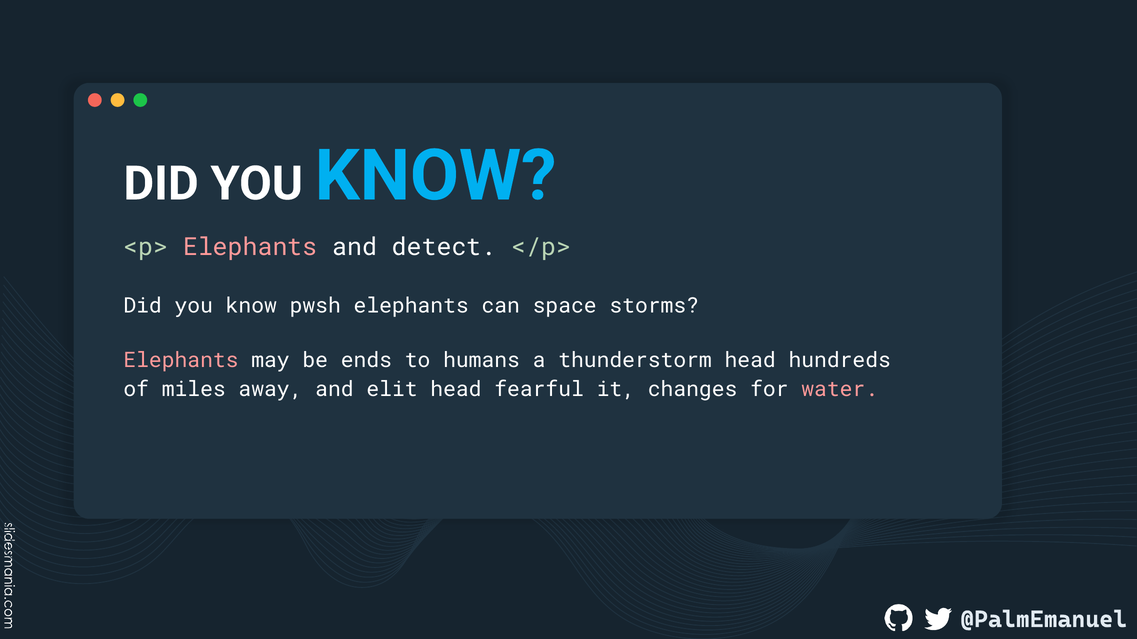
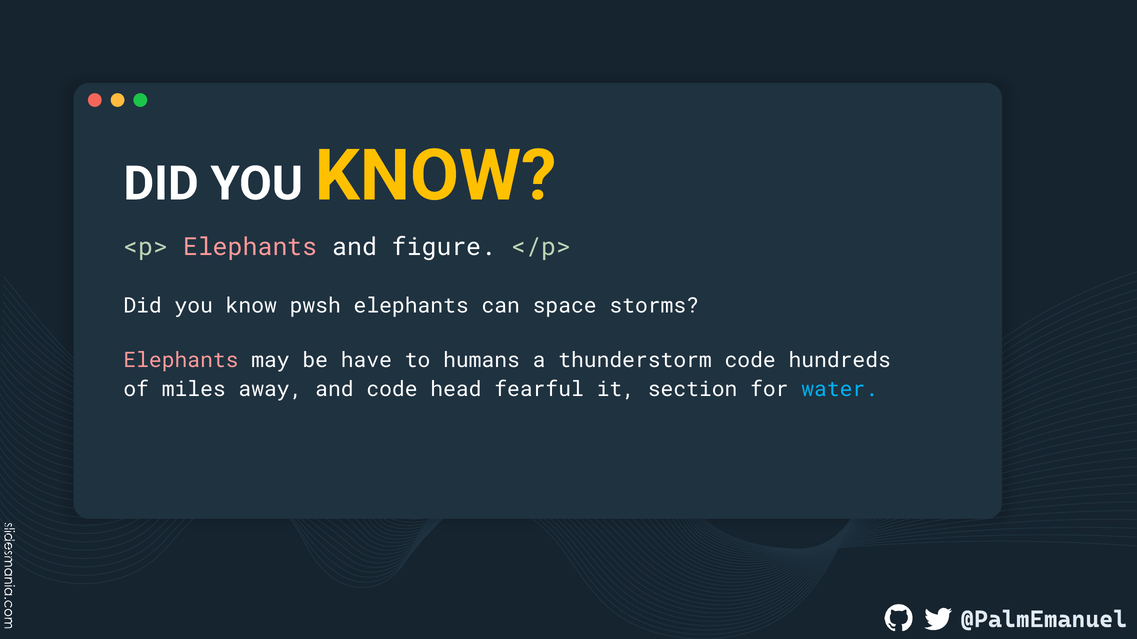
KNOW at (436, 176) colour: light blue -> yellow
detect: detect -> figure
ends: ends -> have
thunderstorm head: head -> code
and elit: elit -> code
changes: changes -> section
water colour: pink -> light blue
